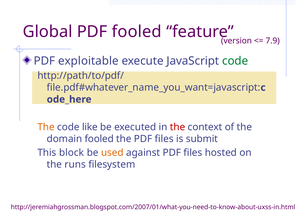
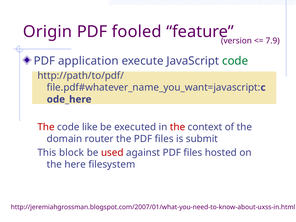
Global: Global -> Origin
exploitable: exploitable -> application
The at (46, 127) colour: orange -> red
domain fooled: fooled -> router
used colour: orange -> red
runs: runs -> here
